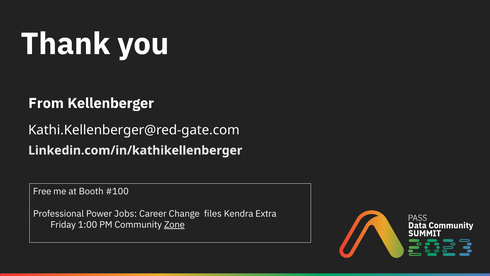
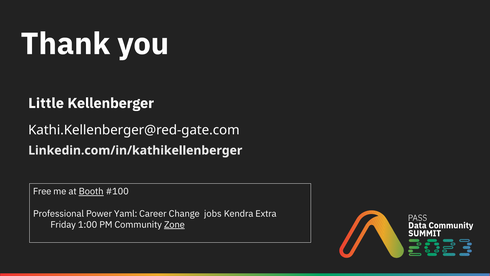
From: From -> Little
Booth underline: none -> present
Jobs: Jobs -> Yaml
files: files -> jobs
